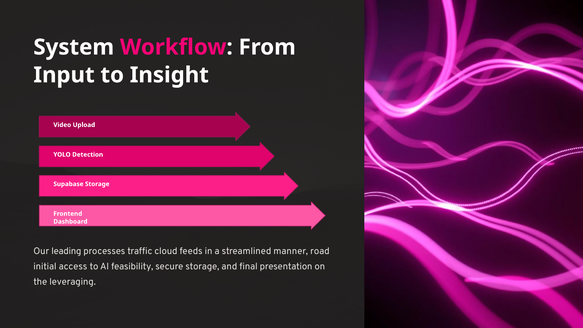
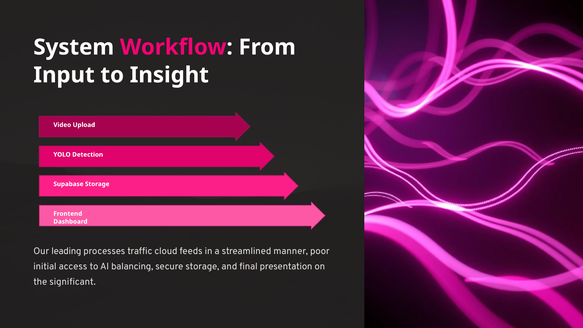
road: road -> poor
feasibility: feasibility -> balancing
leveraging: leveraging -> significant
